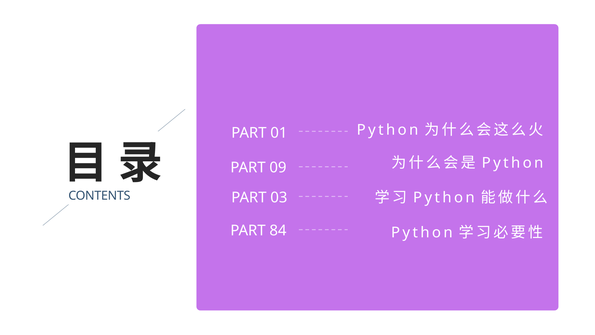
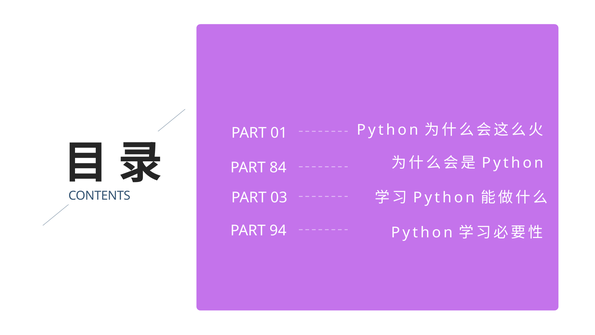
09: 09 -> 84
84: 84 -> 94
